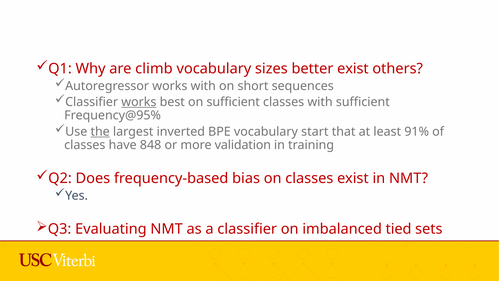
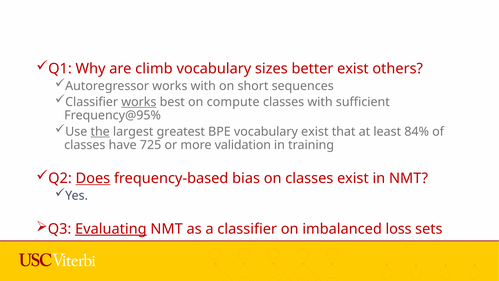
on sufficient: sufficient -> compute
inverted: inverted -> greatest
vocabulary start: start -> exist
91%: 91% -> 84%
848: 848 -> 725
Does underline: none -> present
Evaluating underline: none -> present
tied: tied -> loss
